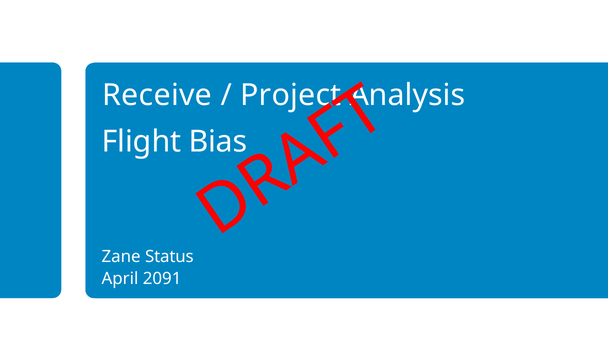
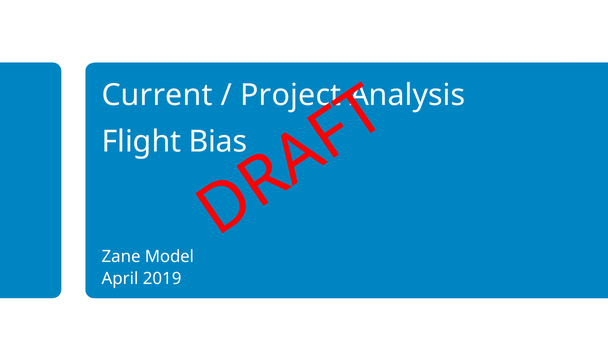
Receive: Receive -> Current
Status: Status -> Model
2091: 2091 -> 2019
